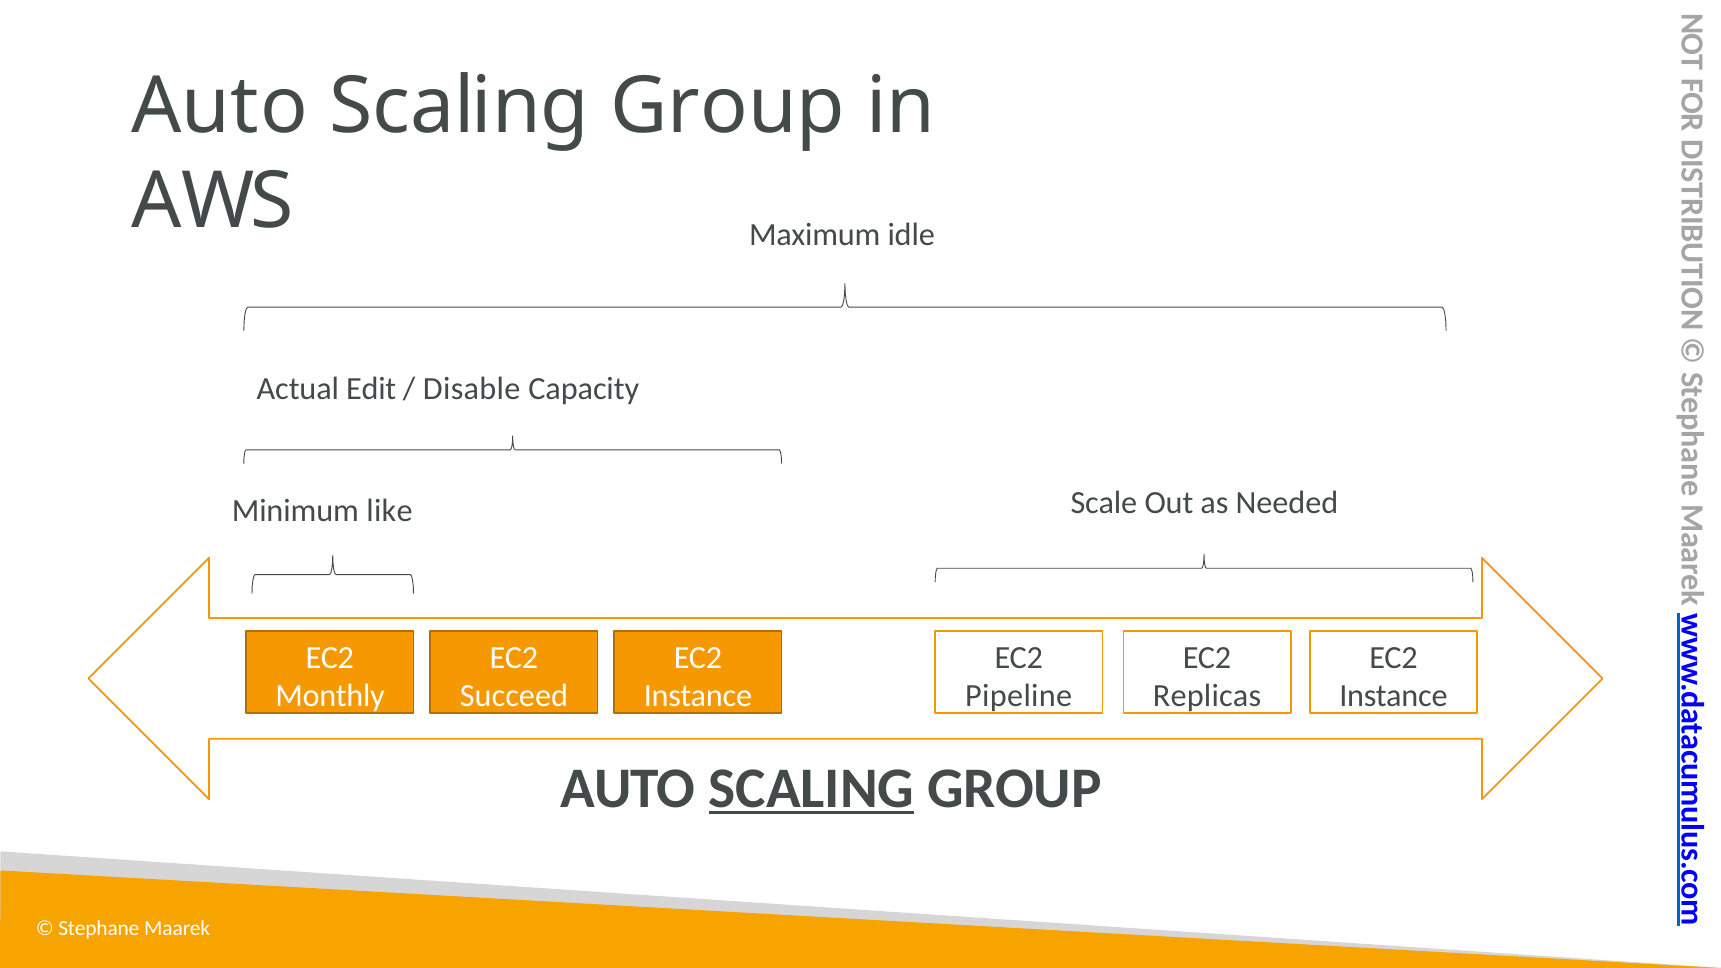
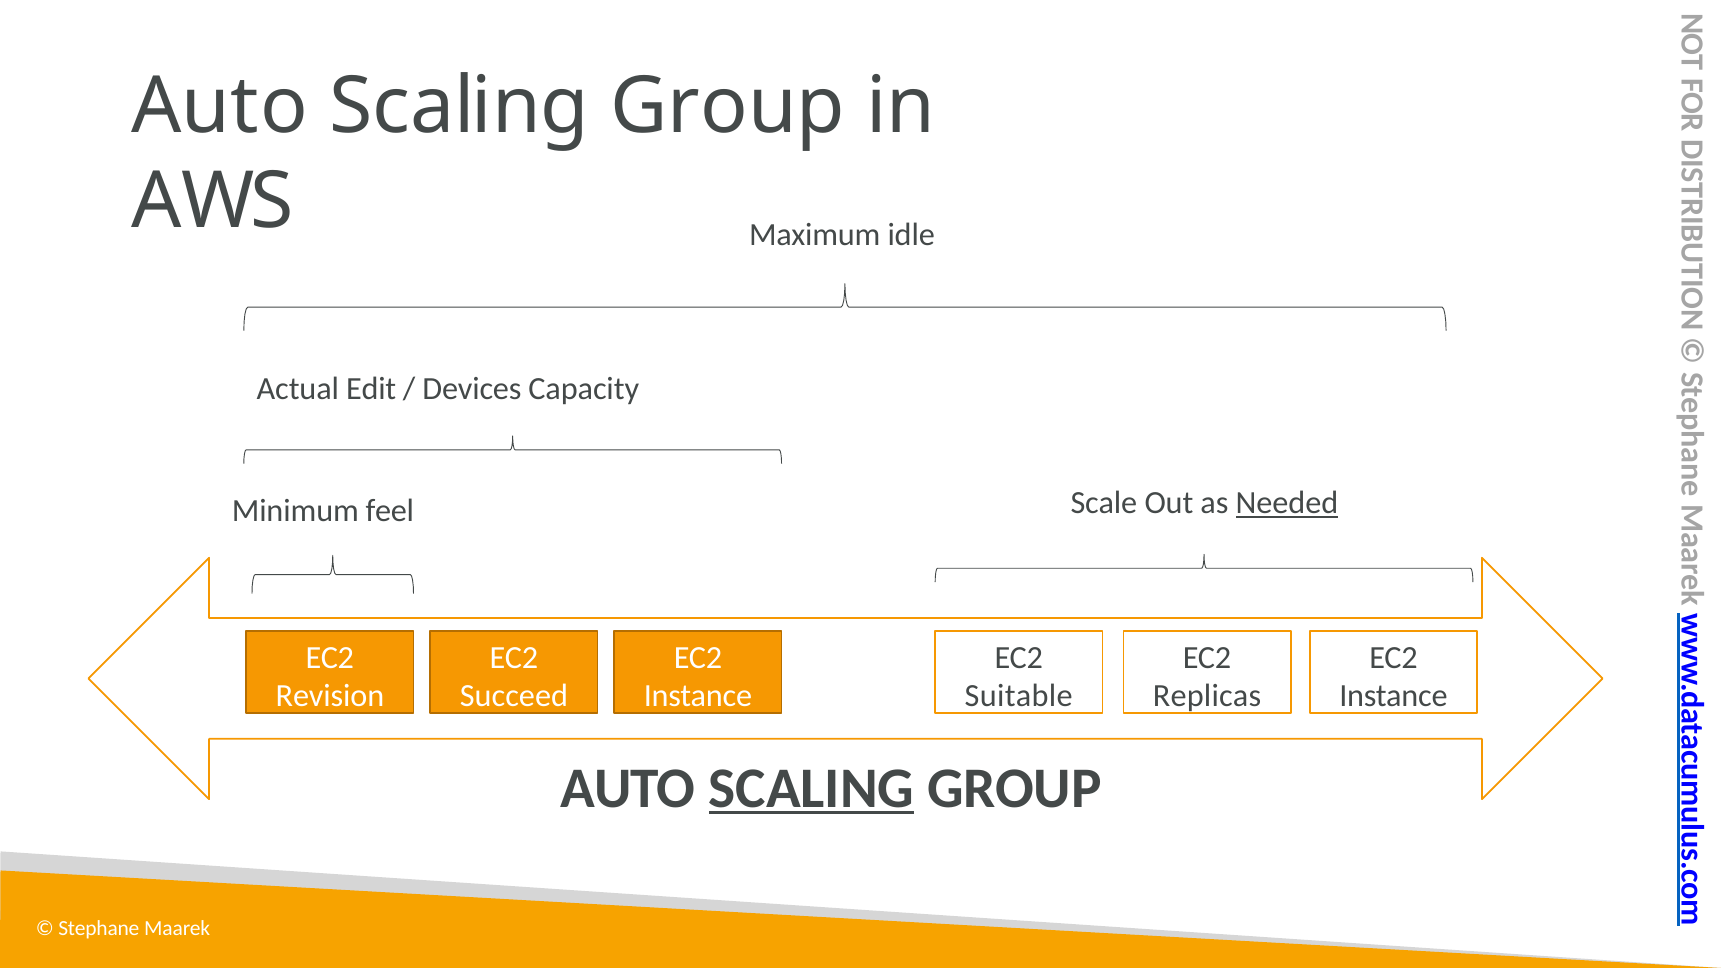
Disable: Disable -> Devices
Needed underline: none -> present
like: like -> feel
Monthly: Monthly -> Revision
Pipeline: Pipeline -> Suitable
